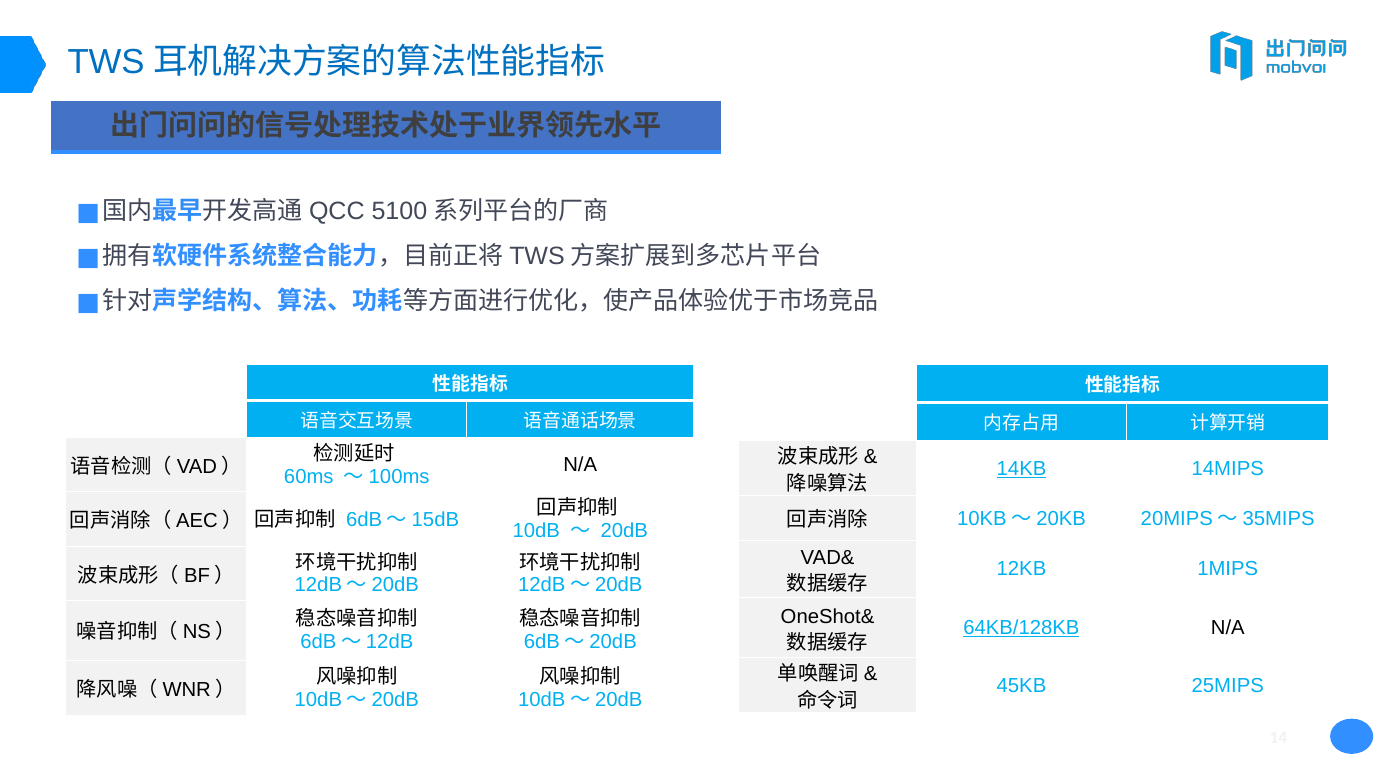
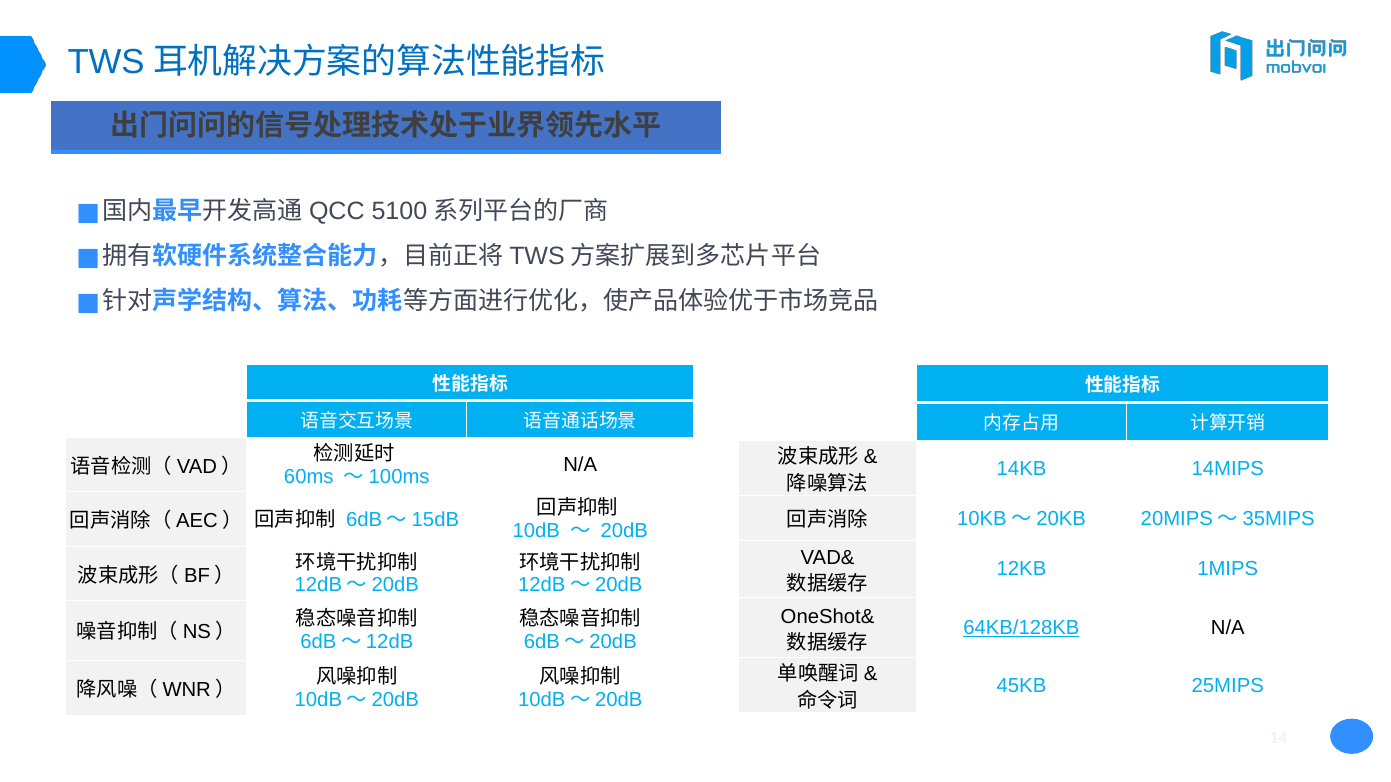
14KB underline: present -> none
